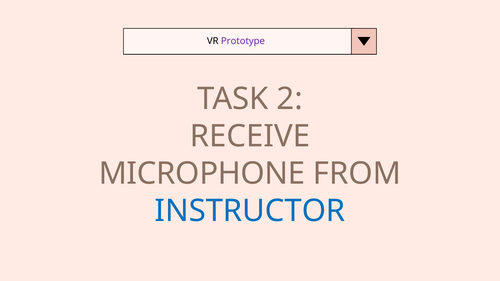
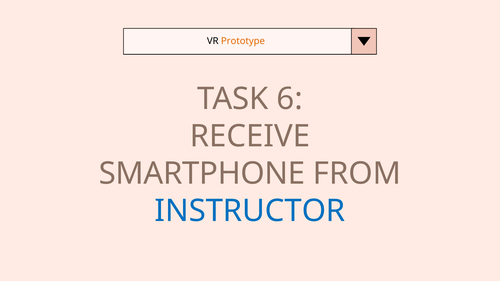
Prototype colour: purple -> orange
2: 2 -> 6
MICROPHONE: MICROPHONE -> SMARTPHONE
